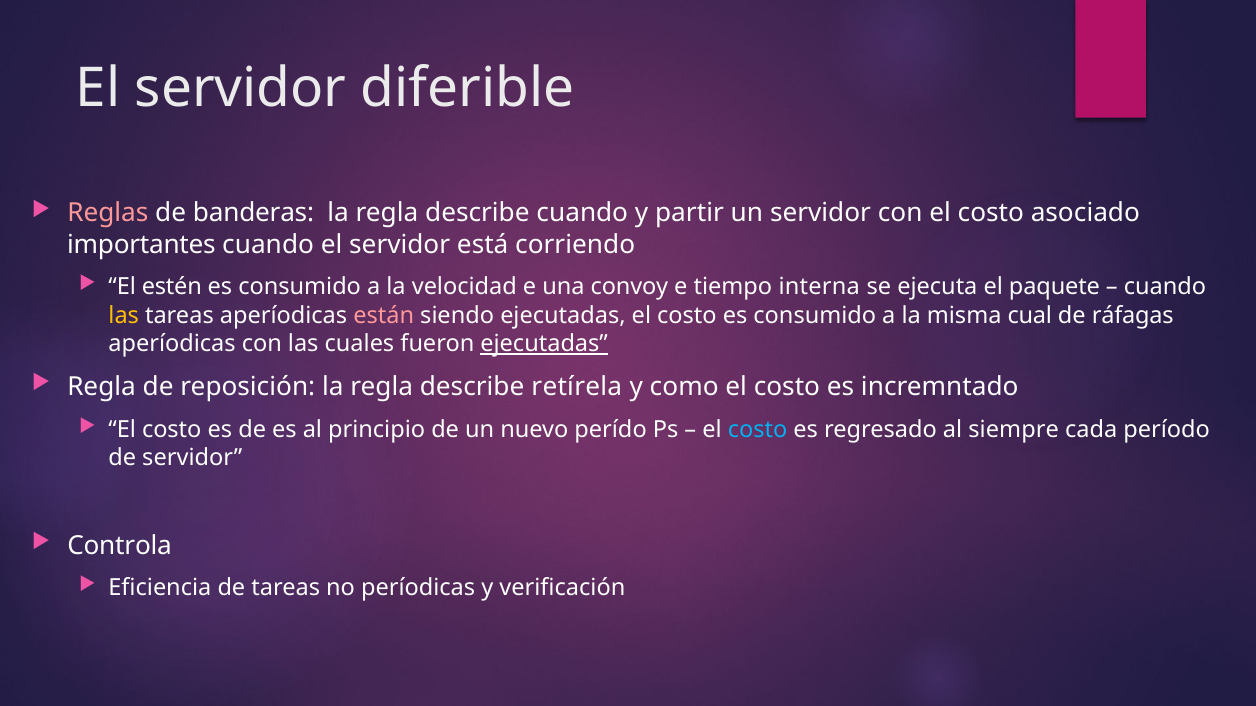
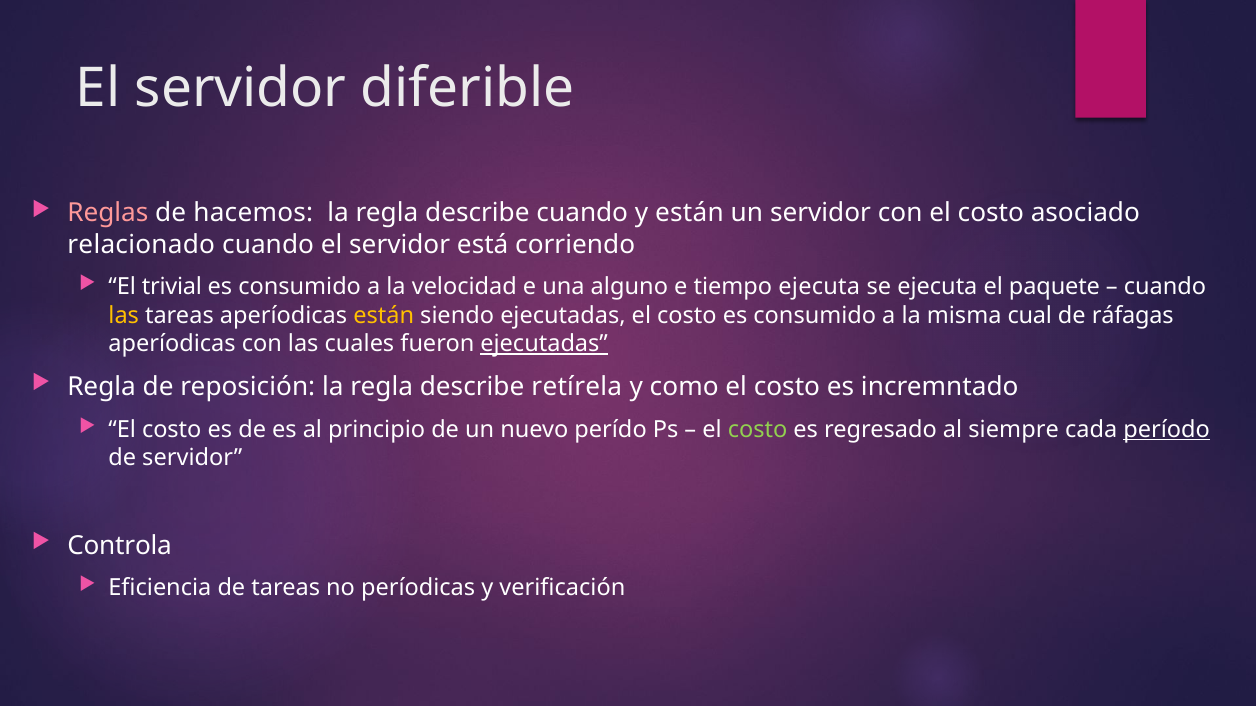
banderas: banderas -> hacemos
y partir: partir -> están
importantes: importantes -> relacionado
estén: estén -> trivial
convoy: convoy -> alguno
tiempo interna: interna -> ejecuta
están at (384, 316) colour: pink -> yellow
costo at (758, 430) colour: light blue -> light green
período underline: none -> present
